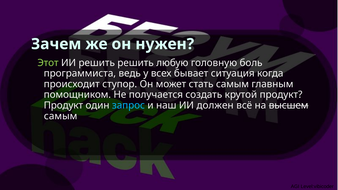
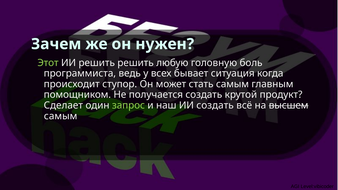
Продукт at (63, 105): Продукт -> Сделает
запрос colour: light blue -> light green
ИИ должен: должен -> создать
